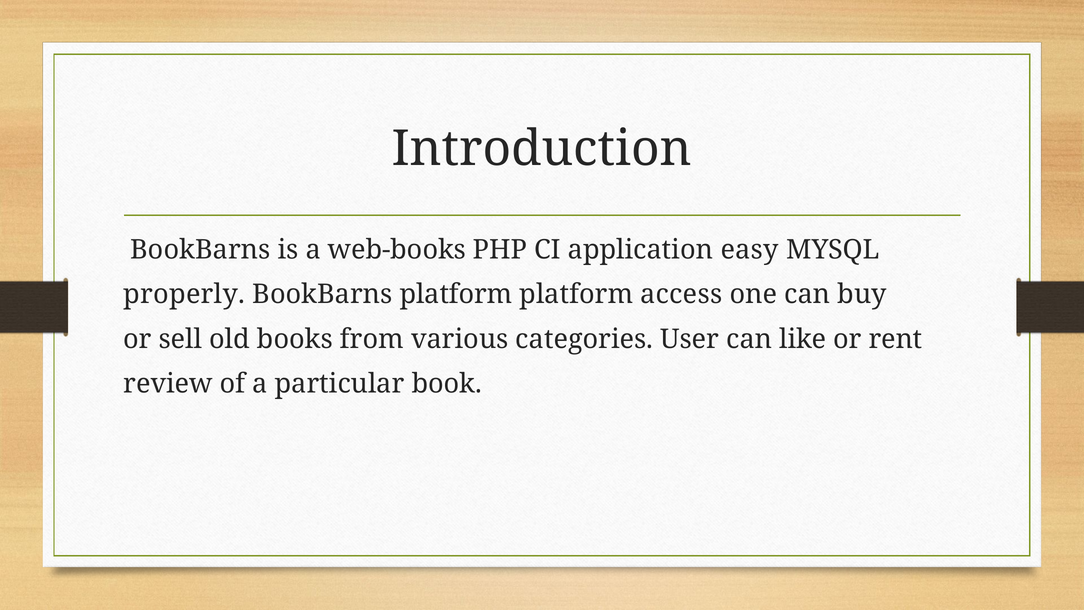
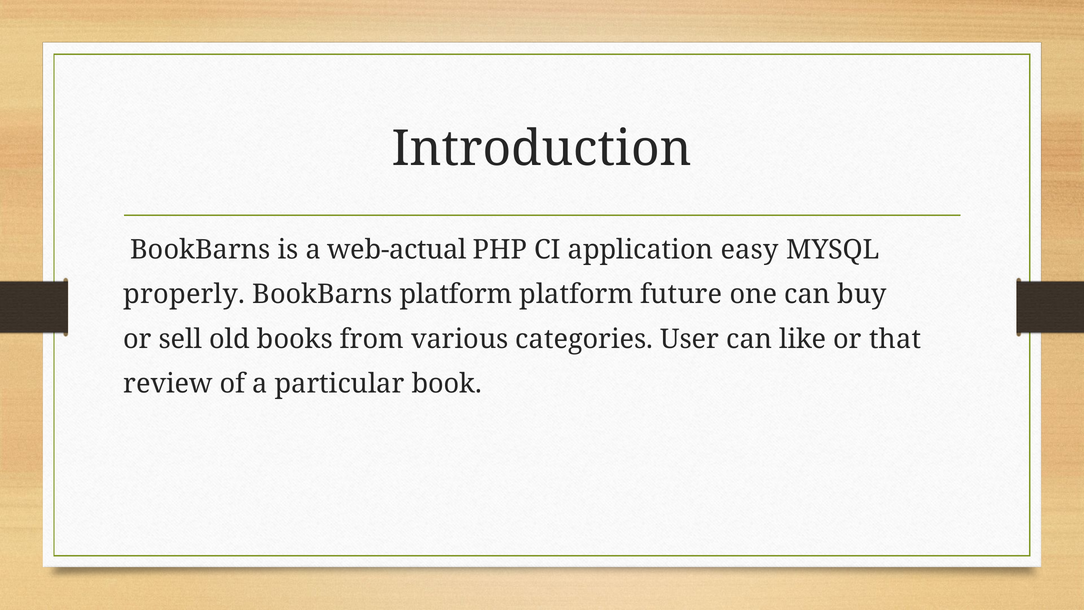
web-books: web-books -> web-actual
access: access -> future
rent: rent -> that
